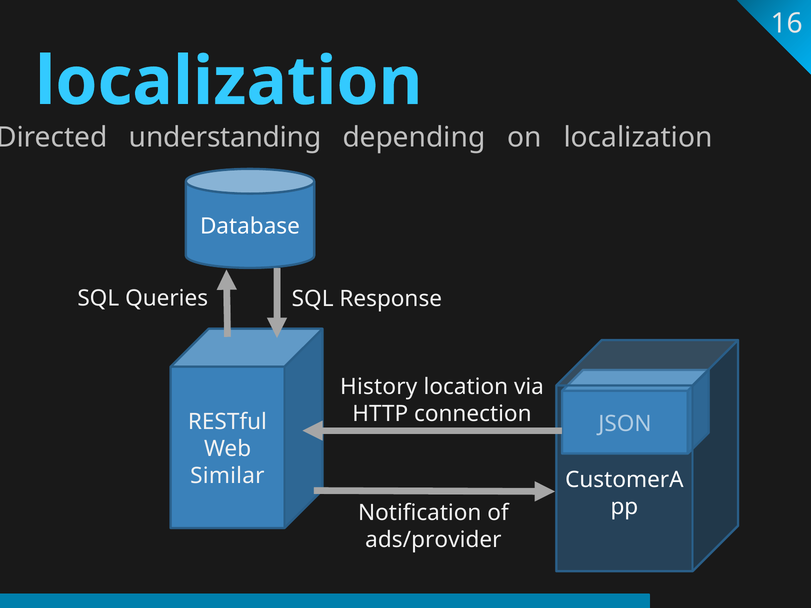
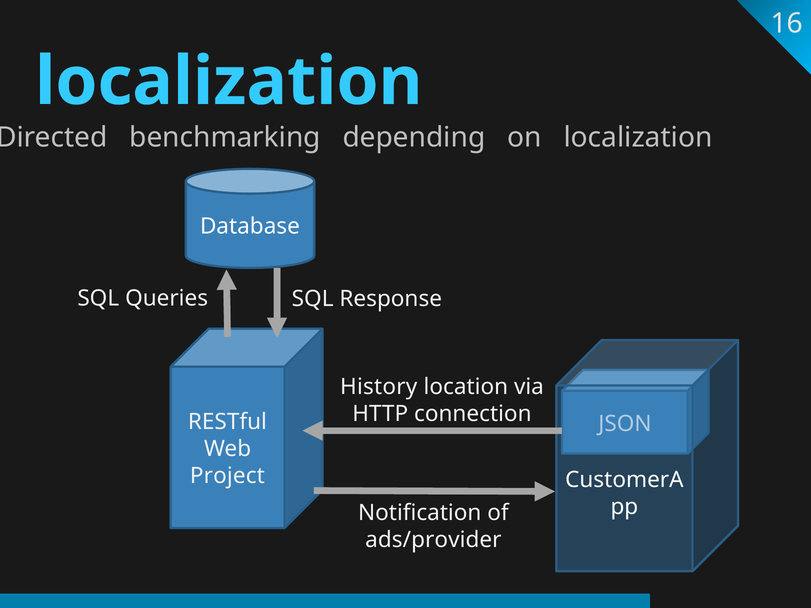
understanding: understanding -> benchmarking
Similar: Similar -> Project
